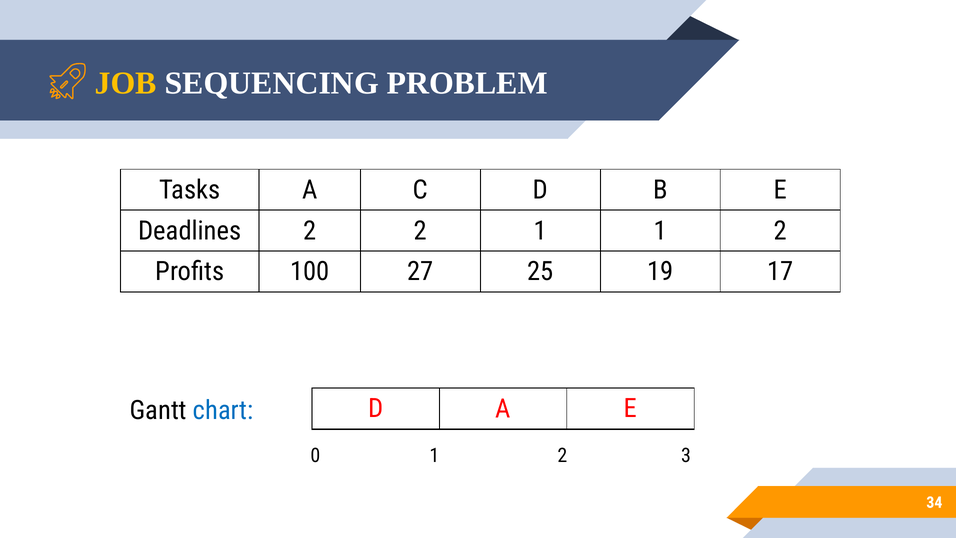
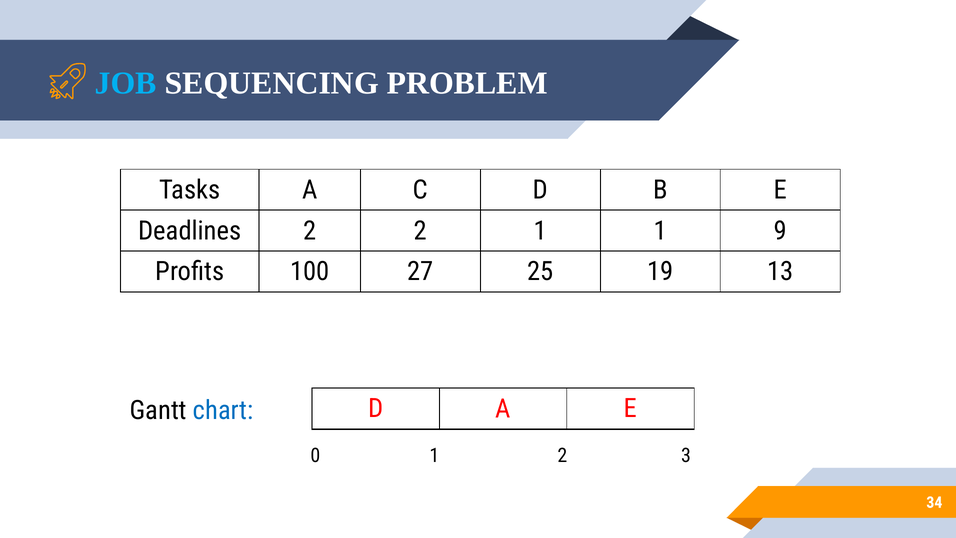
JOB colour: yellow -> light blue
1 1 2: 2 -> 9
17: 17 -> 13
